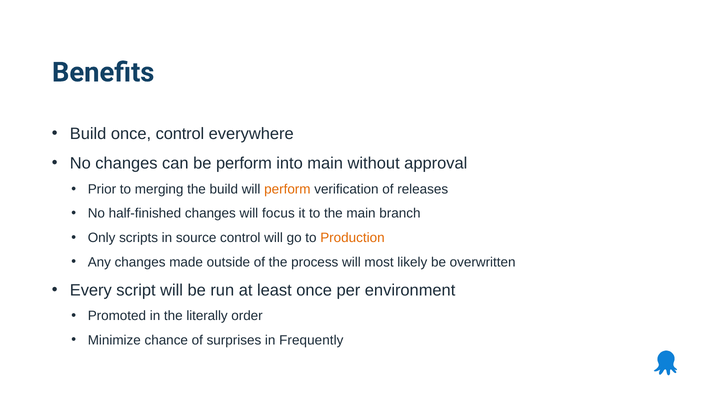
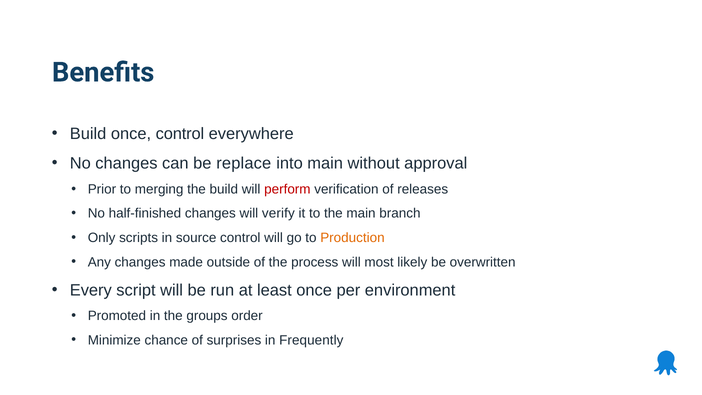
be perform: perform -> replace
perform at (287, 189) colour: orange -> red
focus: focus -> verify
literally: literally -> groups
